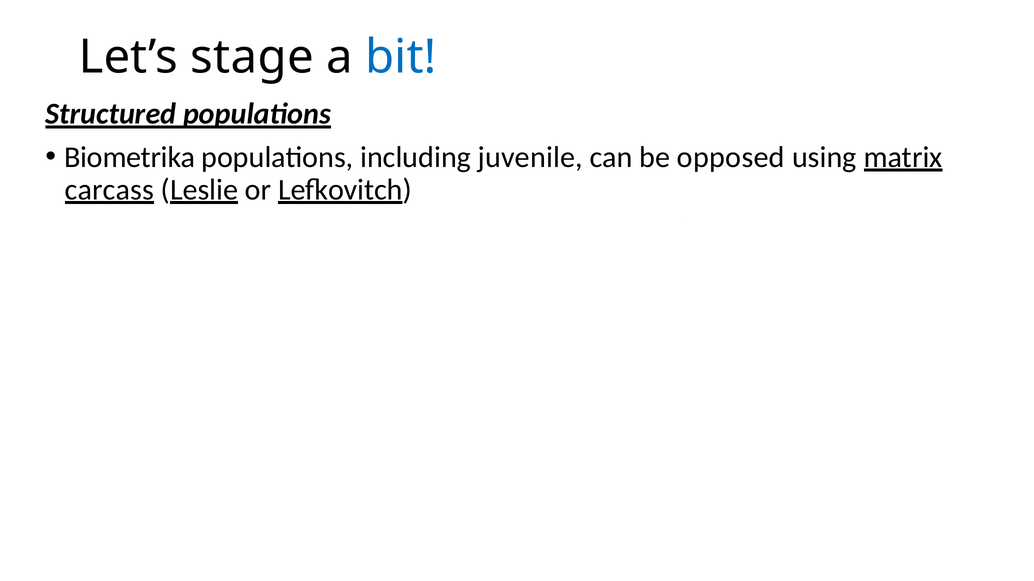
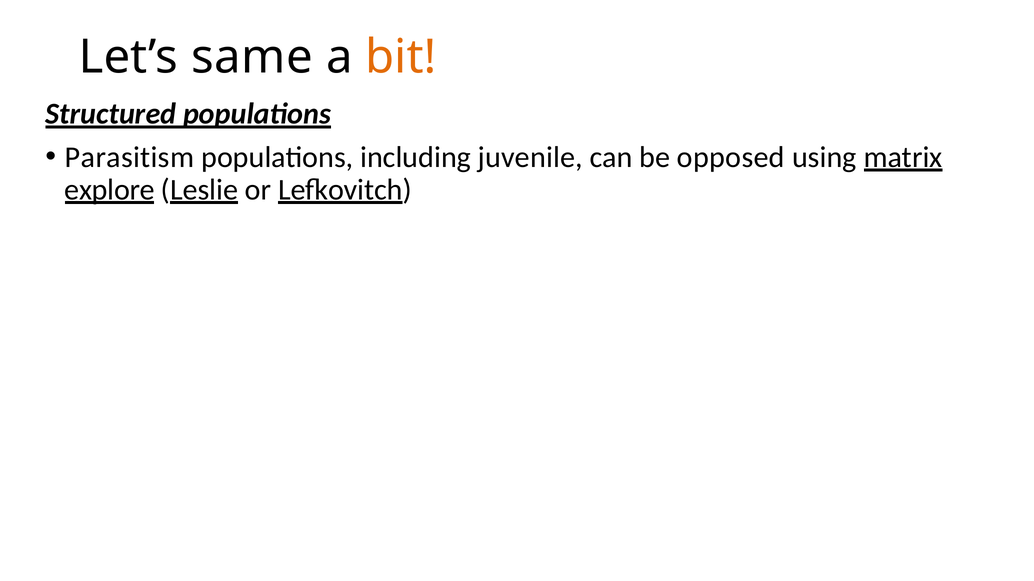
Let’s stage: stage -> same
bit colour: blue -> orange
Biometrika: Biometrika -> Parasitism
carcass: carcass -> explore
